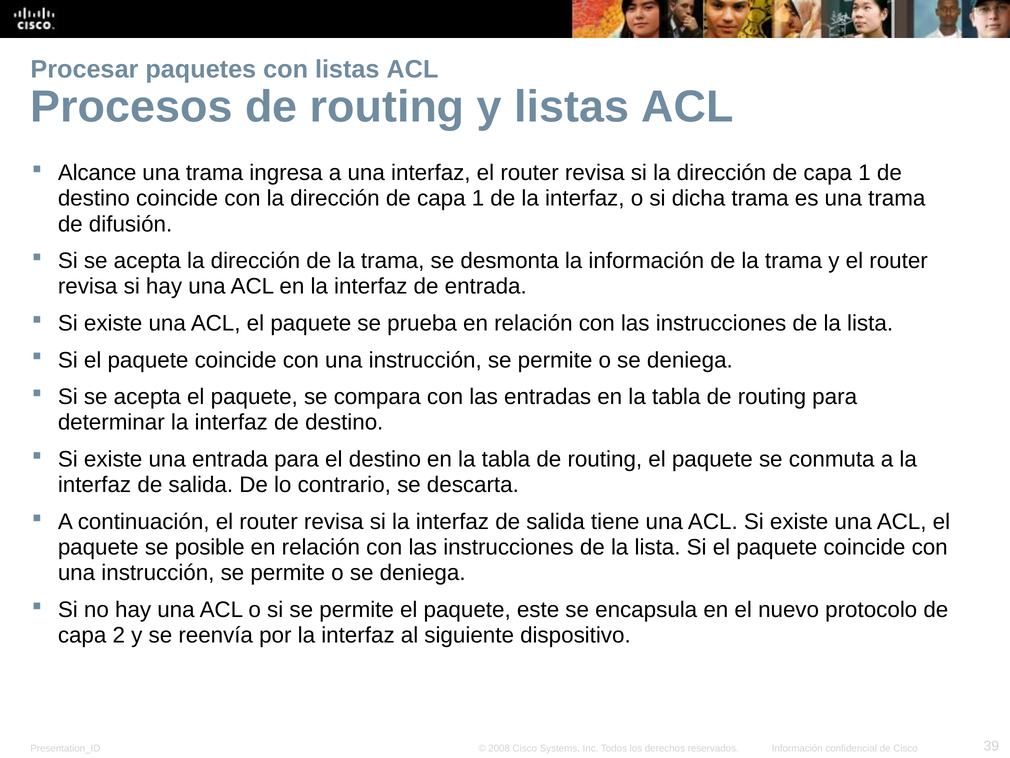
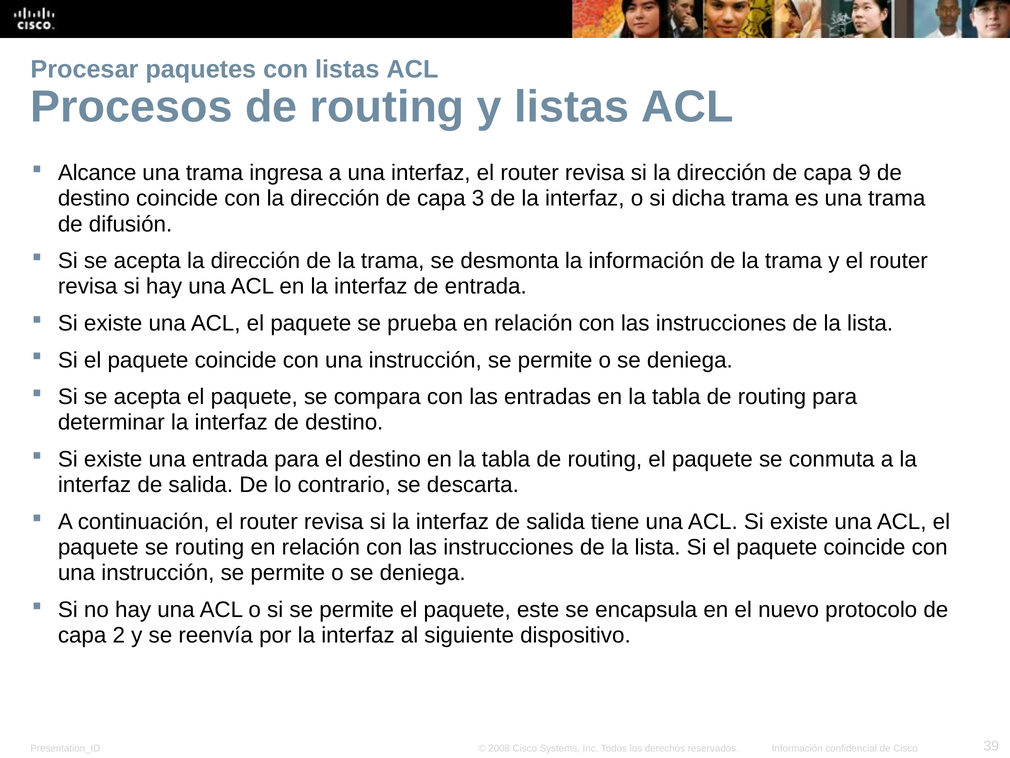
1 at (865, 173): 1 -> 9
1 at (478, 198): 1 -> 3
se posible: posible -> routing
